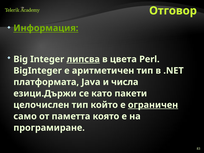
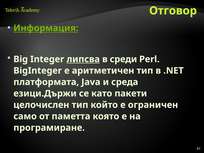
цвета: цвета -> среди
числа: числа -> среда
ограничен underline: present -> none
